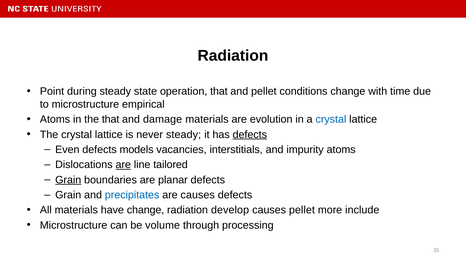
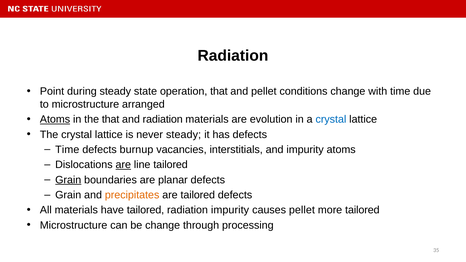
empirical: empirical -> arranged
Atoms at (55, 119) underline: none -> present
and damage: damage -> radiation
defects at (250, 135) underline: present -> none
Even at (67, 150): Even -> Time
models: models -> burnup
precipitates colour: blue -> orange
are causes: causes -> tailored
have change: change -> tailored
radiation develop: develop -> impurity
more include: include -> tailored
be volume: volume -> change
